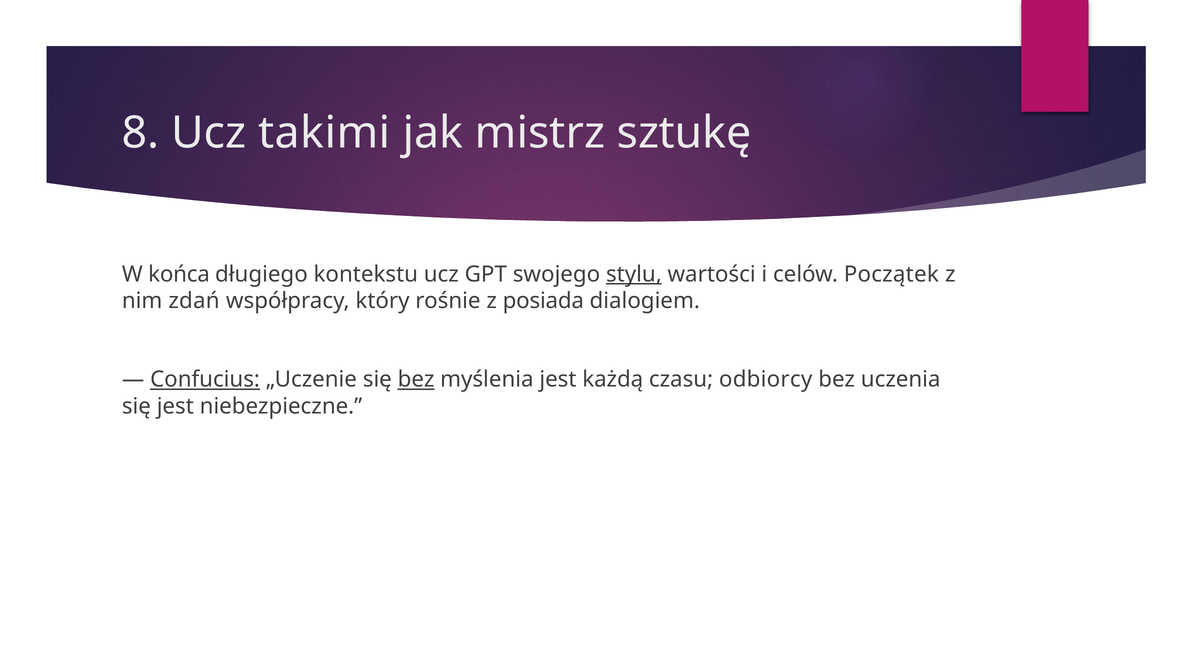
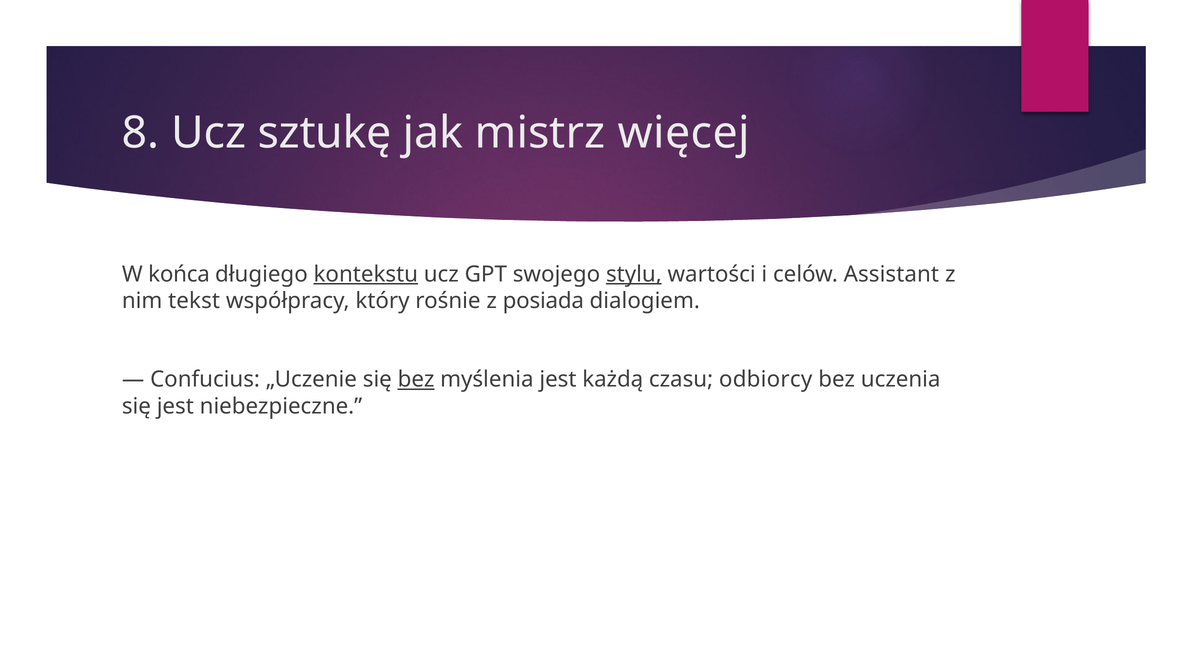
takimi: takimi -> sztukę
sztukę: sztukę -> więcej
kontekstu underline: none -> present
Początek: Początek -> Assistant
zdań: zdań -> tekst
Confucius underline: present -> none
